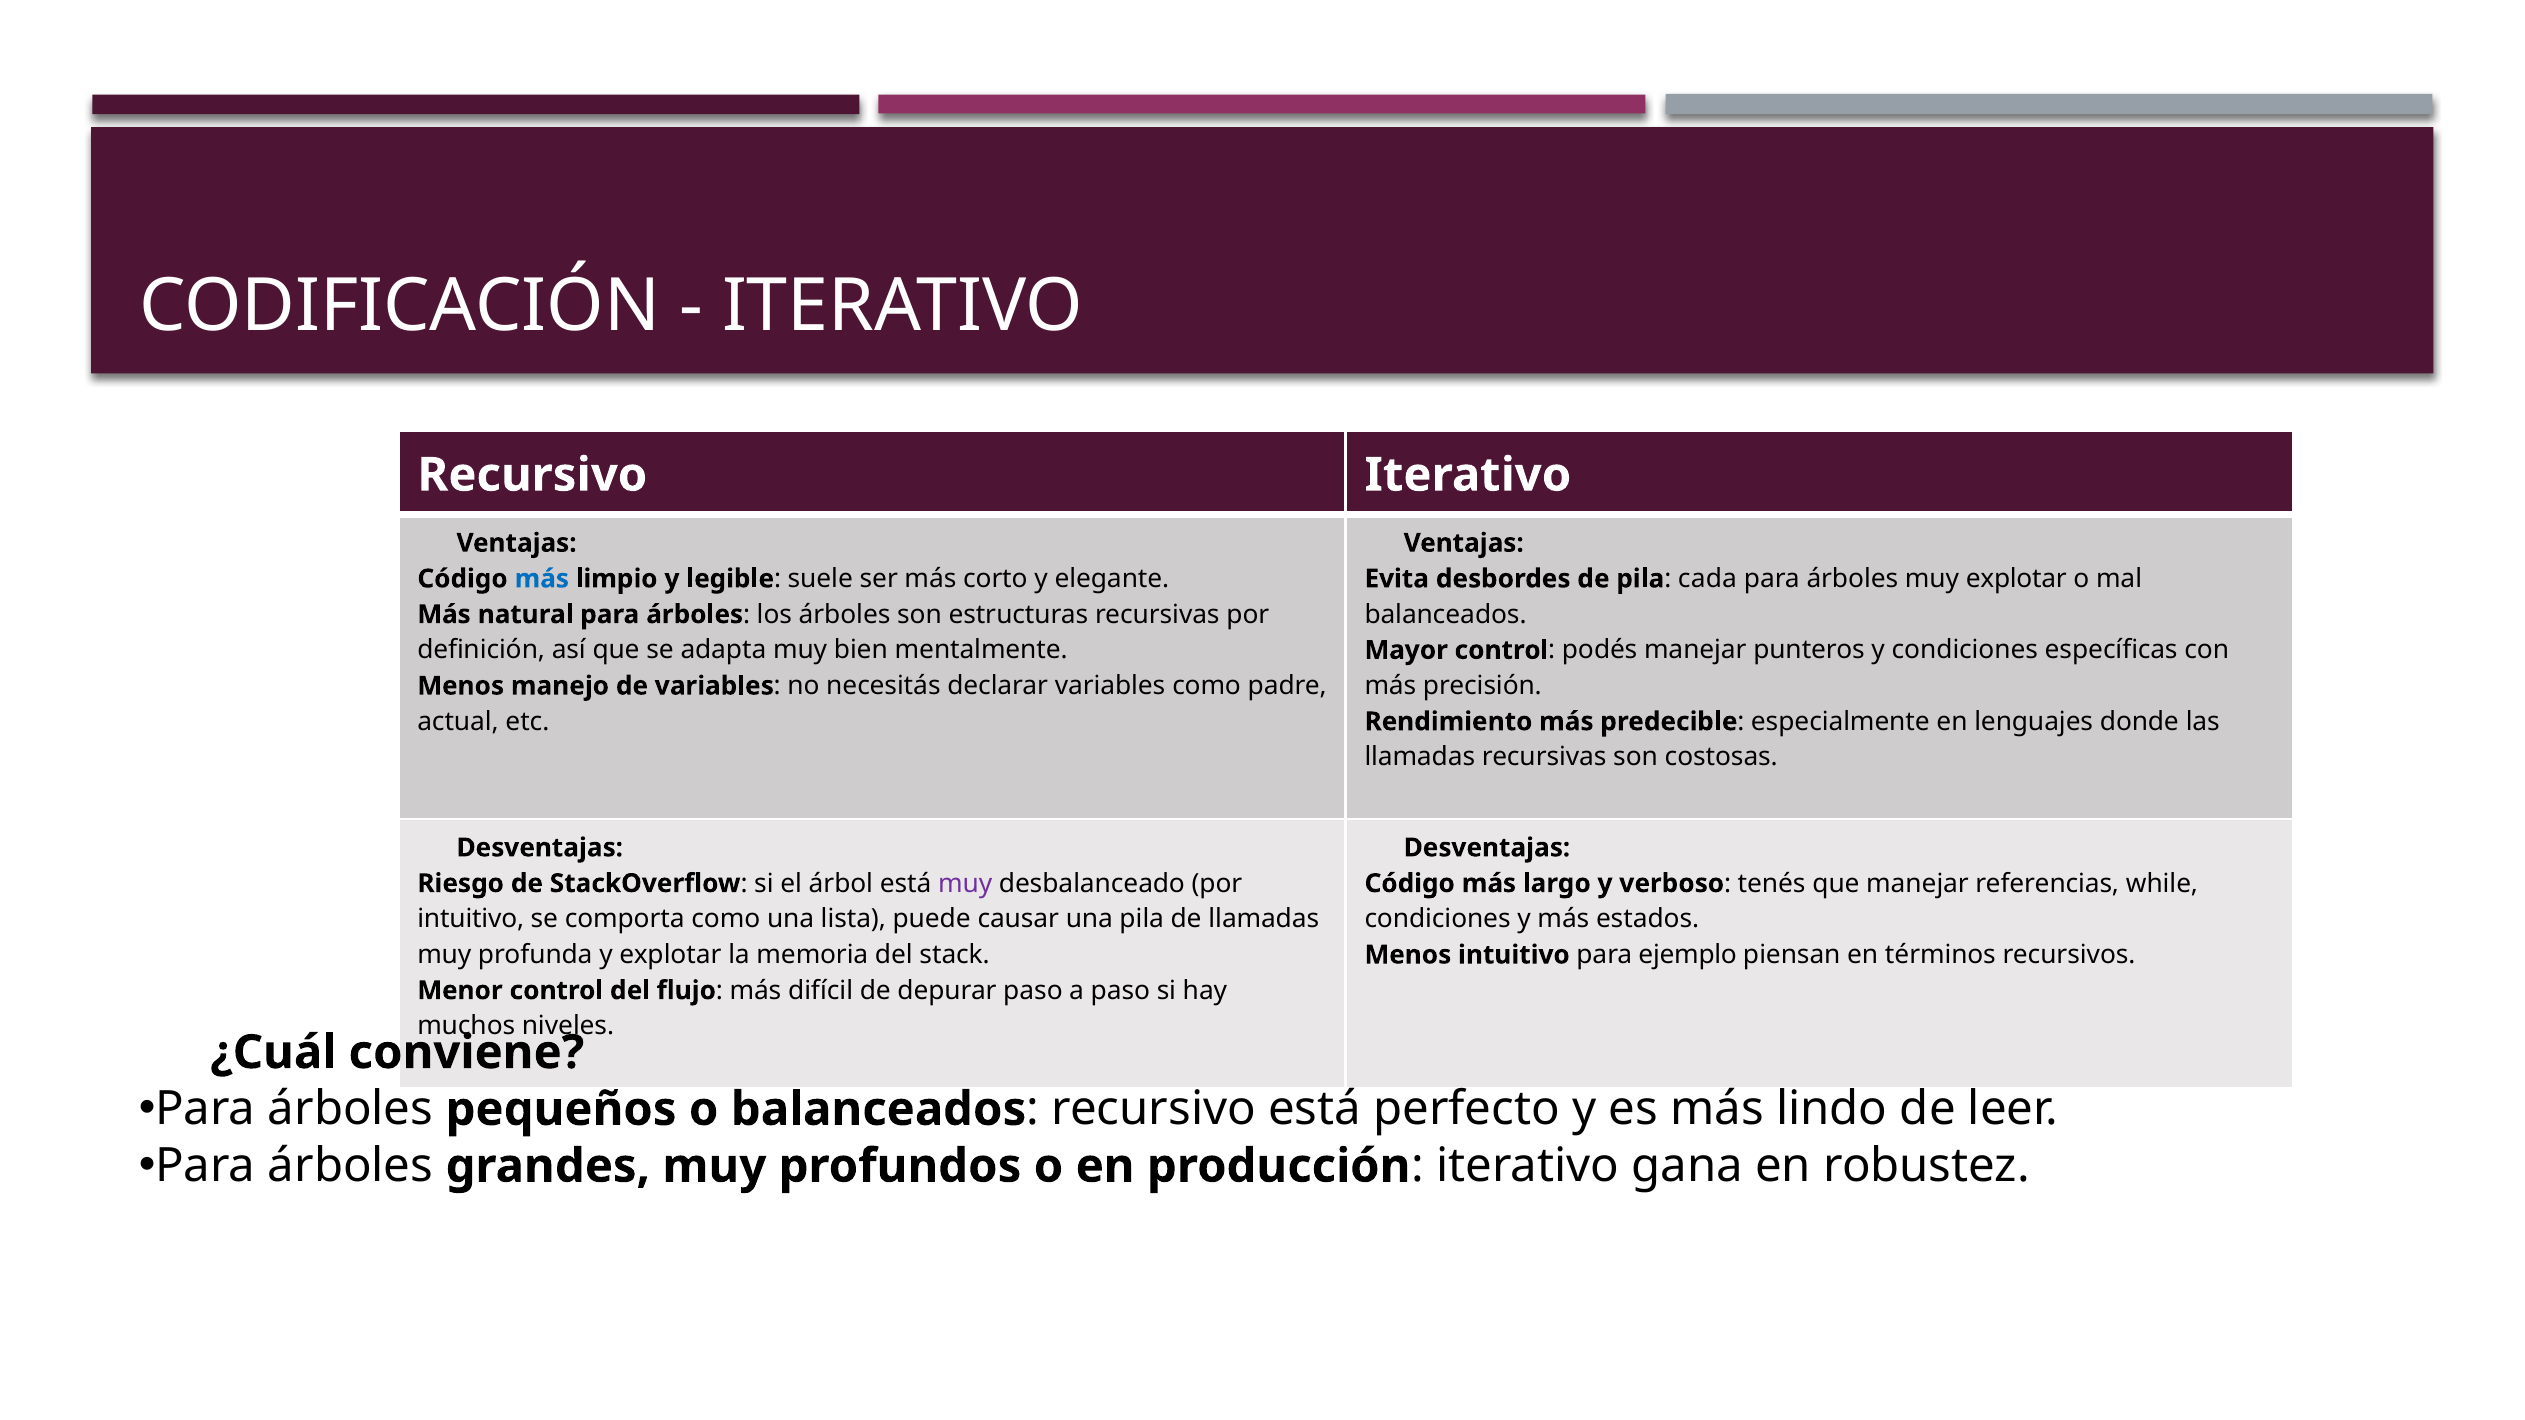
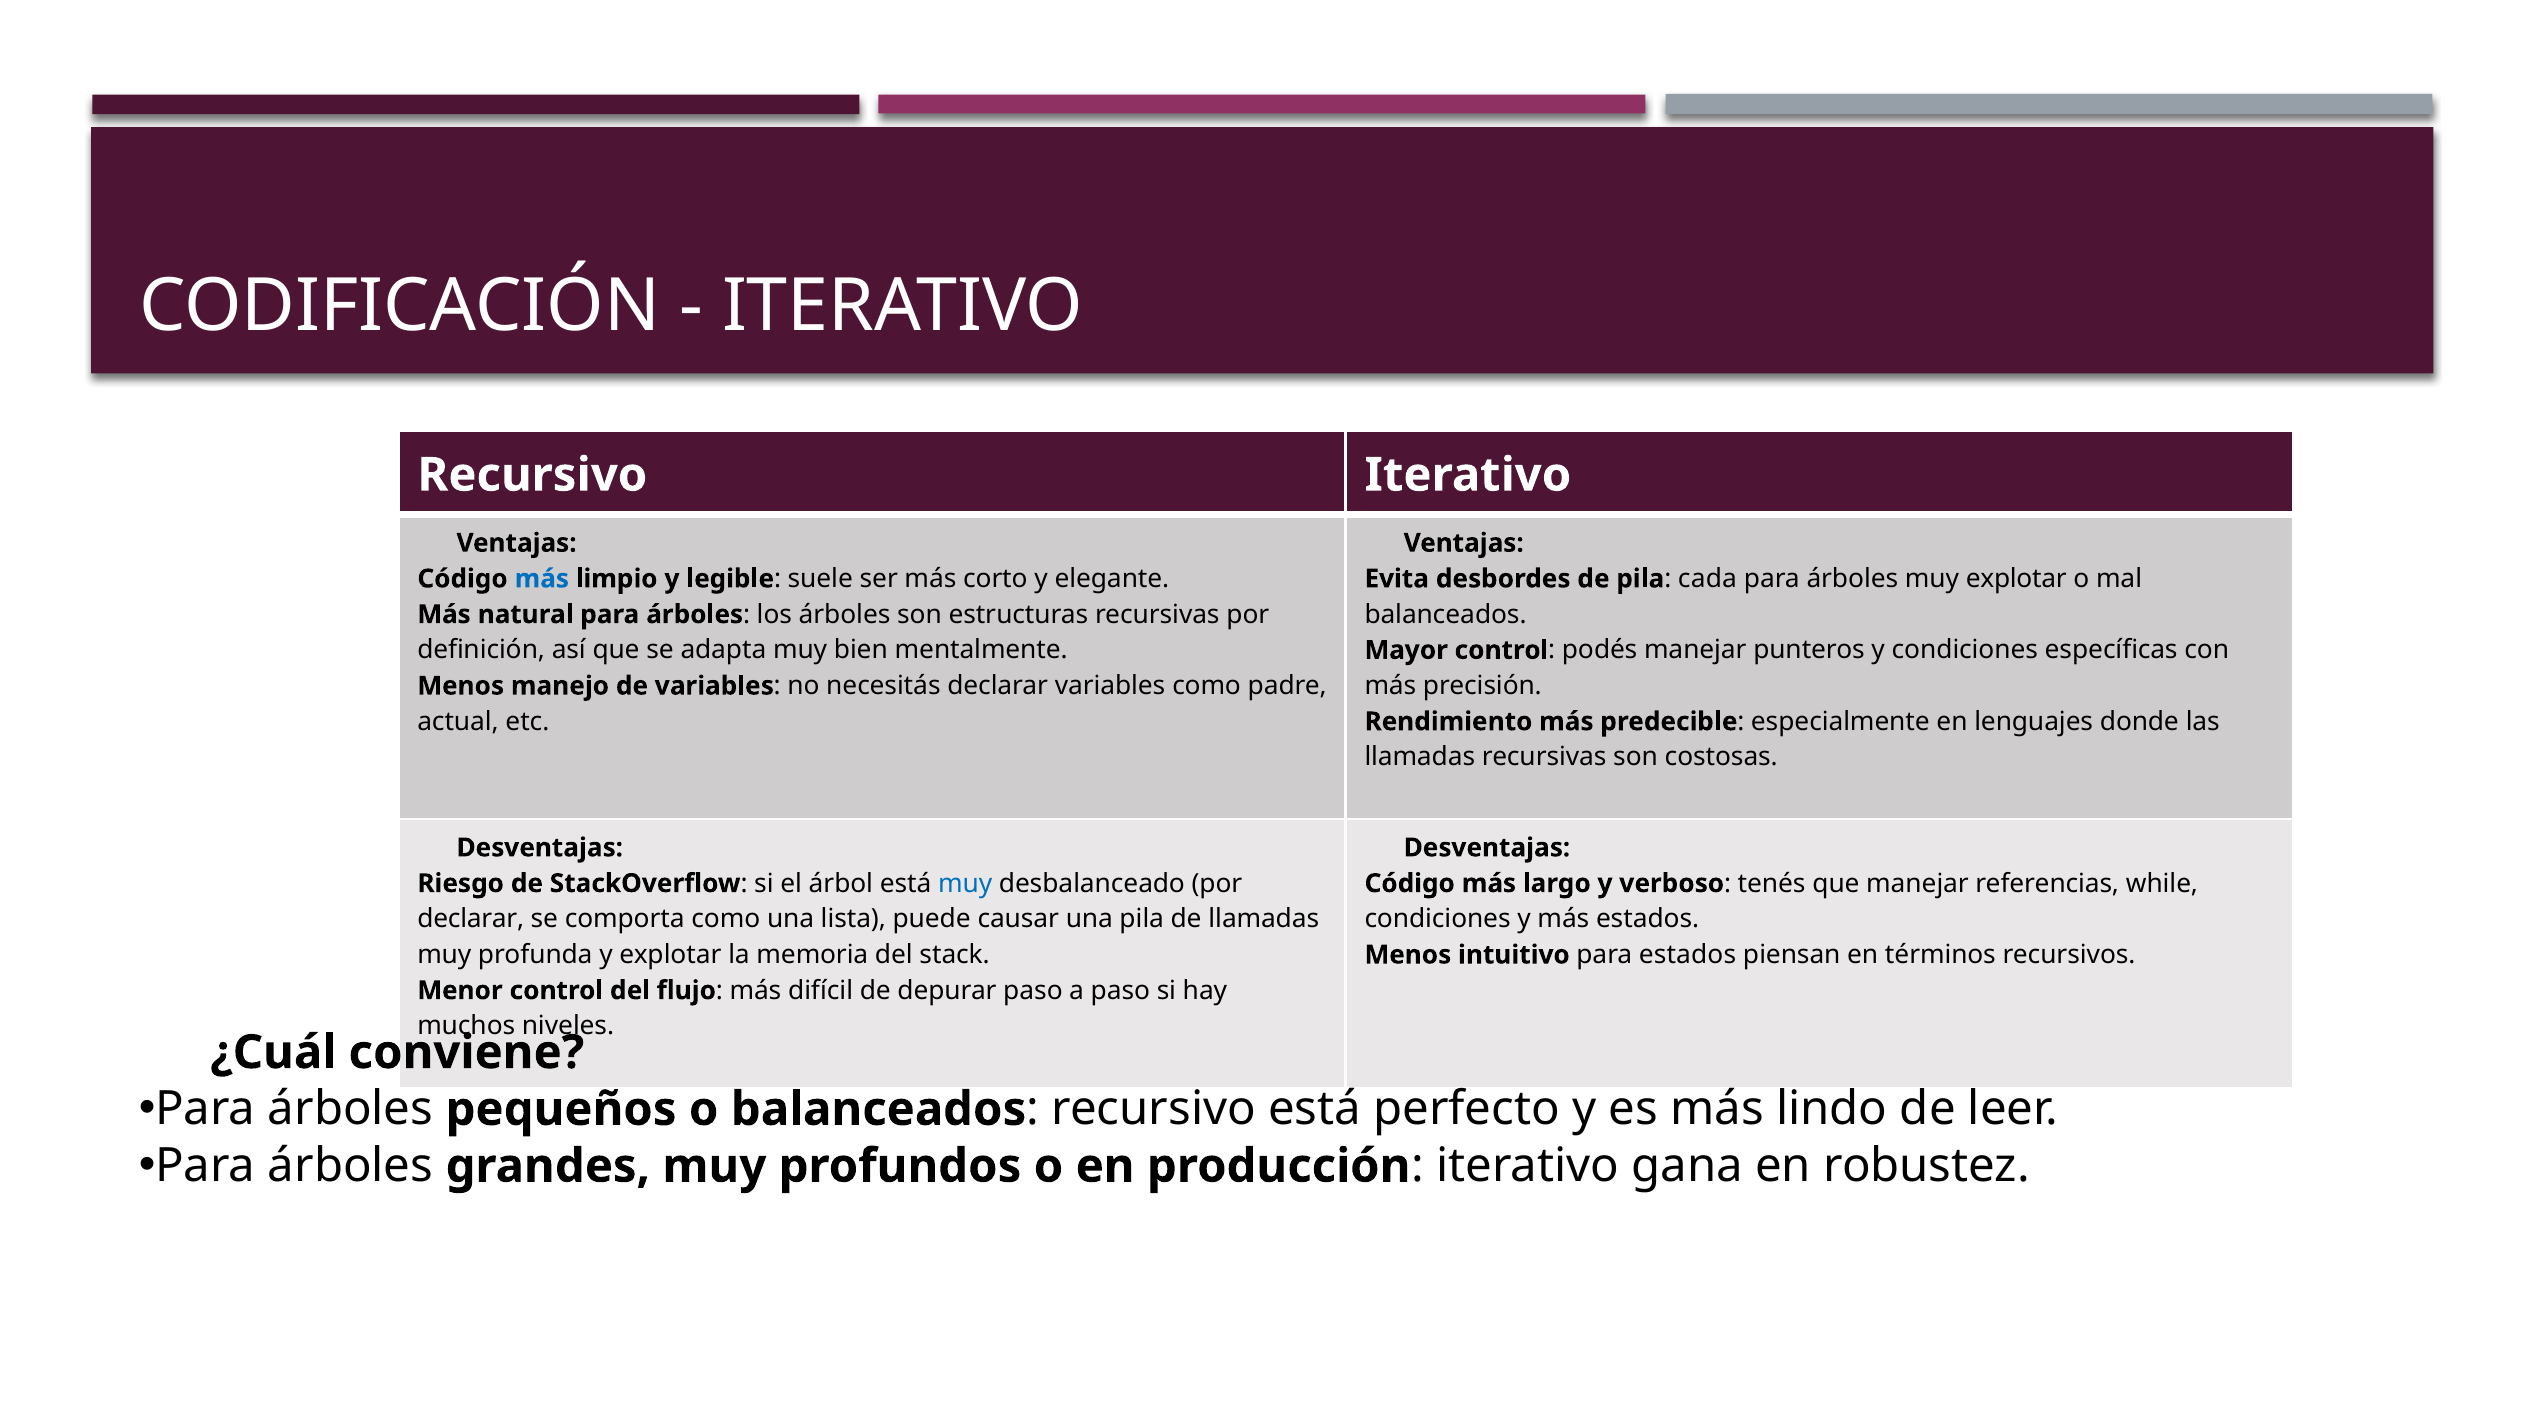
muy at (965, 884) colour: purple -> blue
intuitivo at (471, 919): intuitivo -> declarar
para ejemplo: ejemplo -> estados
